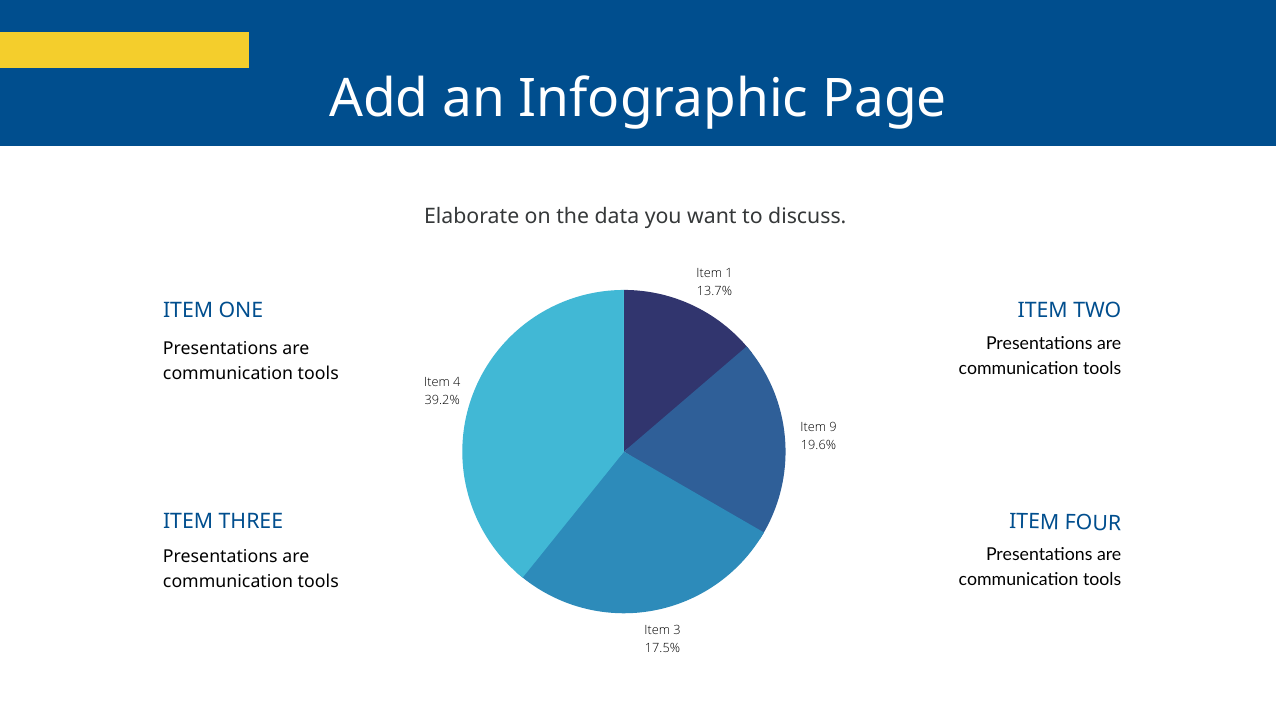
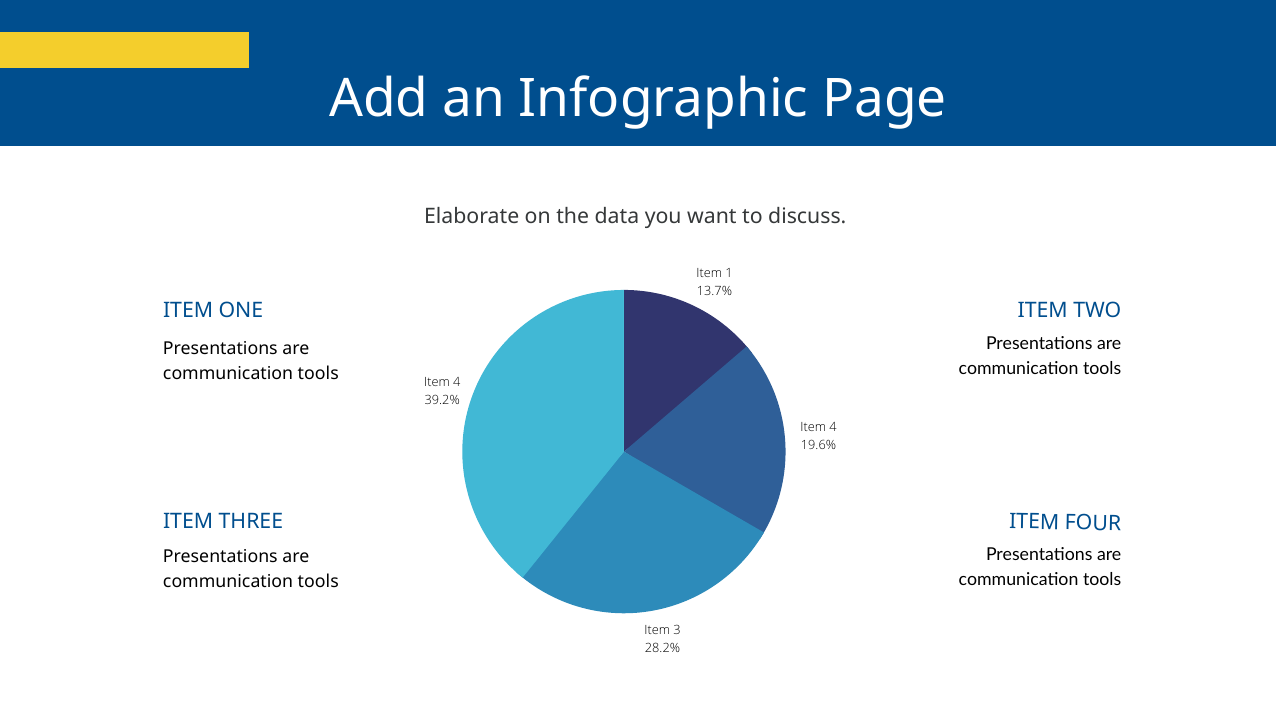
9 at (833, 427): 9 -> 4
17.5%: 17.5% -> 28.2%
